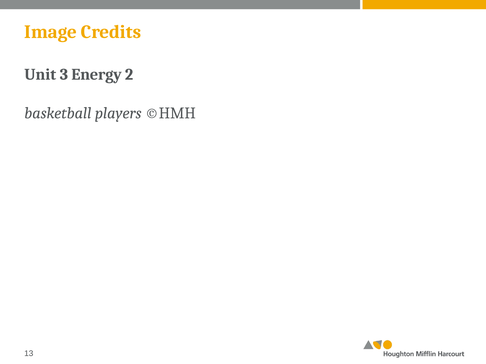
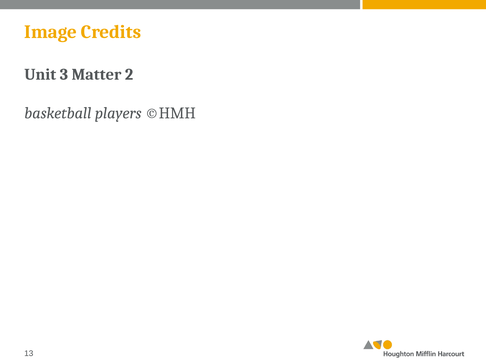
Energy: Energy -> Matter
